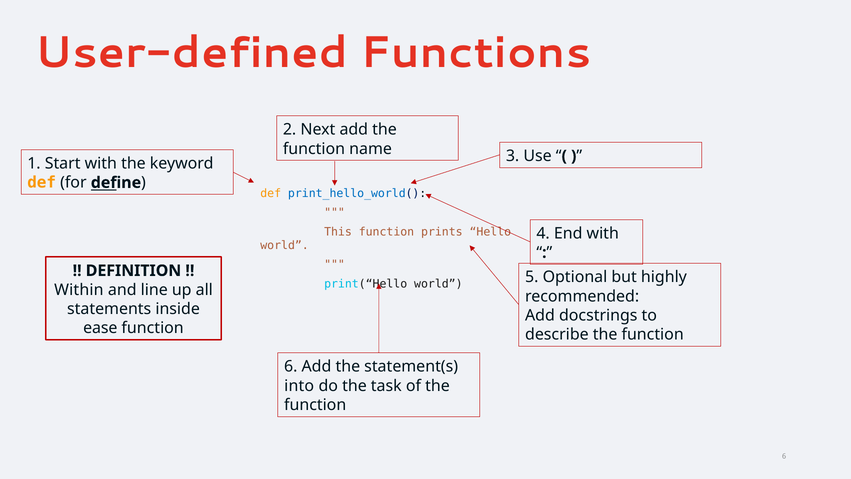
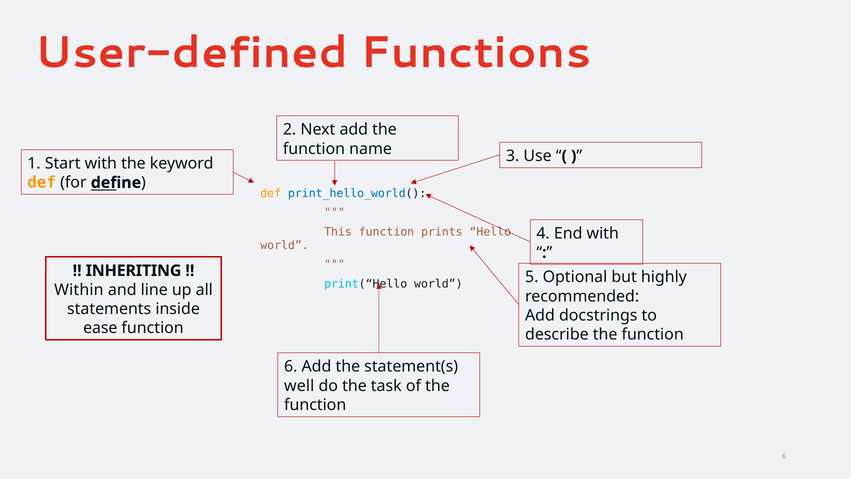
DEFINITION: DEFINITION -> INHERITING
into: into -> well
